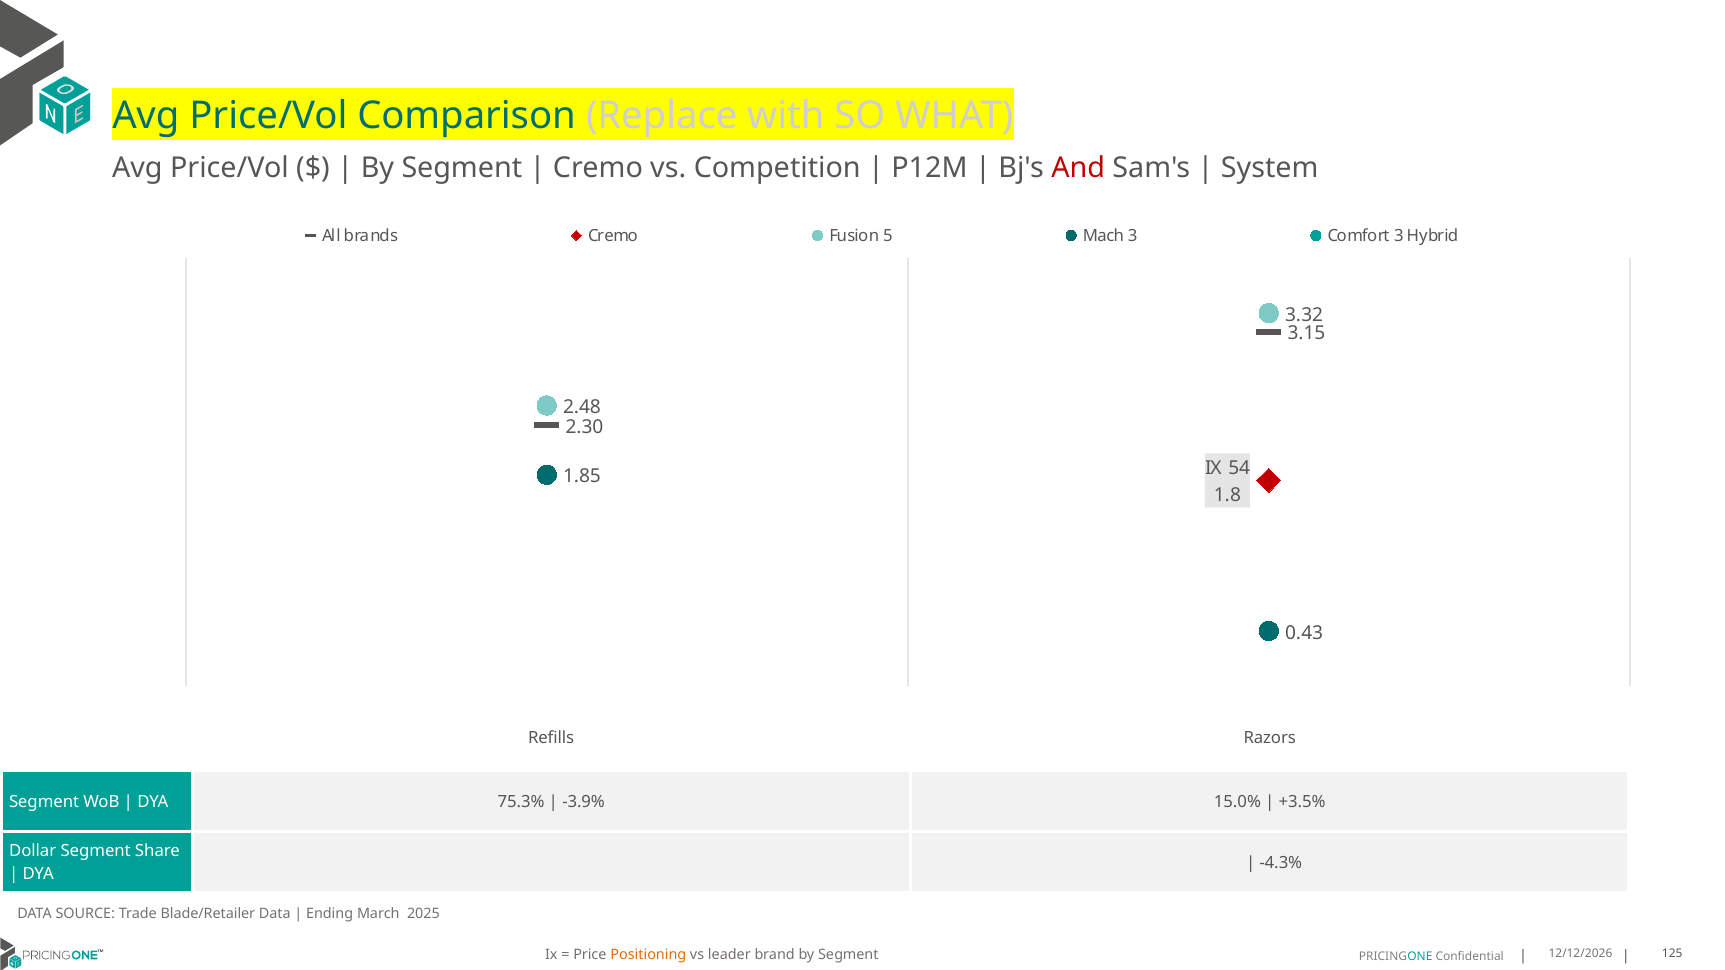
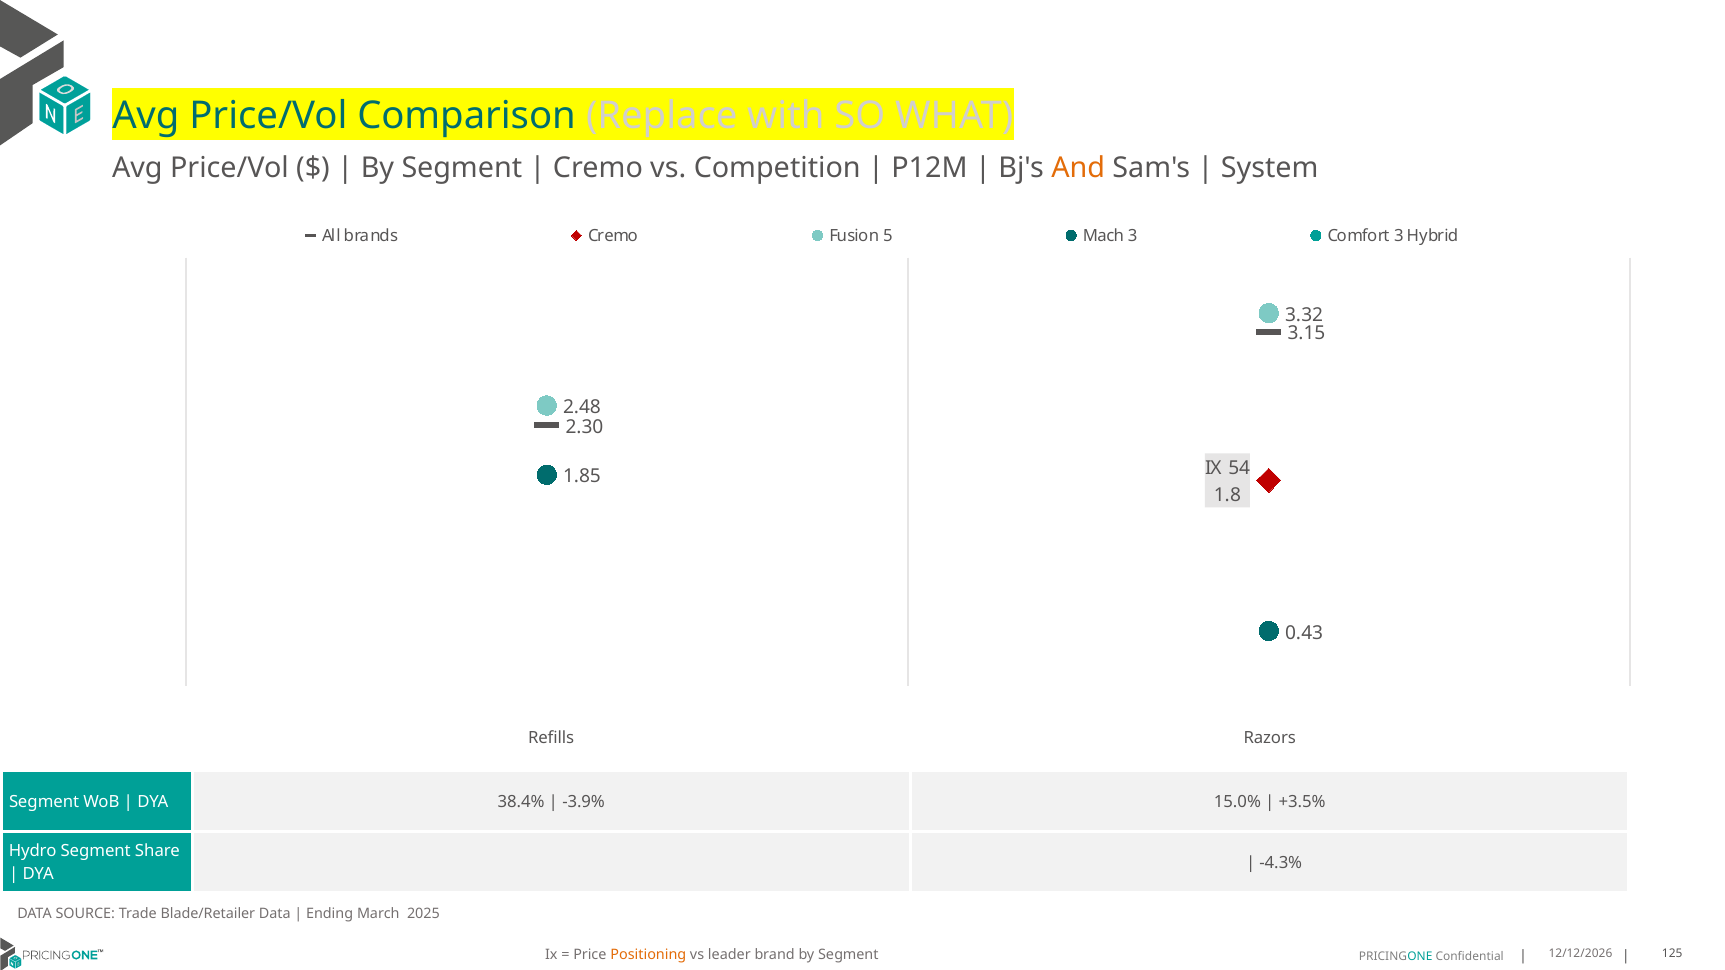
And colour: red -> orange
75.3%: 75.3% -> 38.4%
Dollar: Dollar -> Hydro
